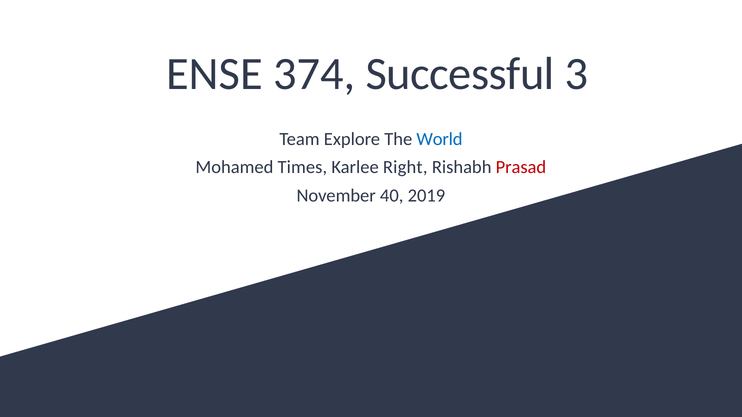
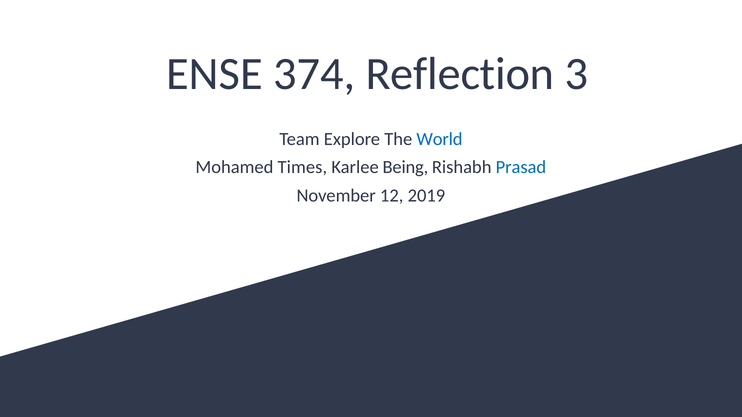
Successful: Successful -> Reflection
Right: Right -> Being
Prasad colour: red -> blue
40: 40 -> 12
